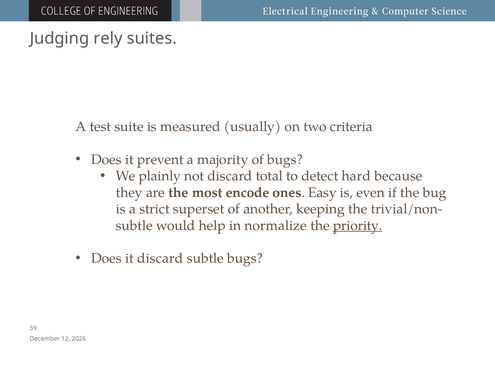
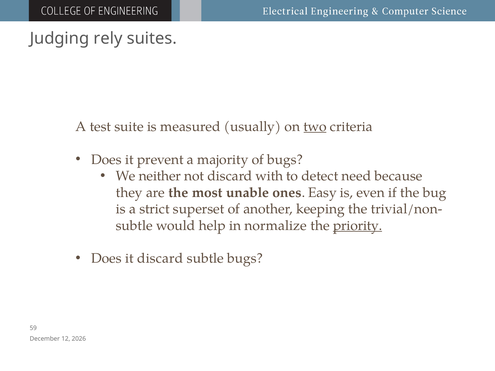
two underline: none -> present
plainly: plainly -> neither
total: total -> with
hard: hard -> need
encode: encode -> unable
